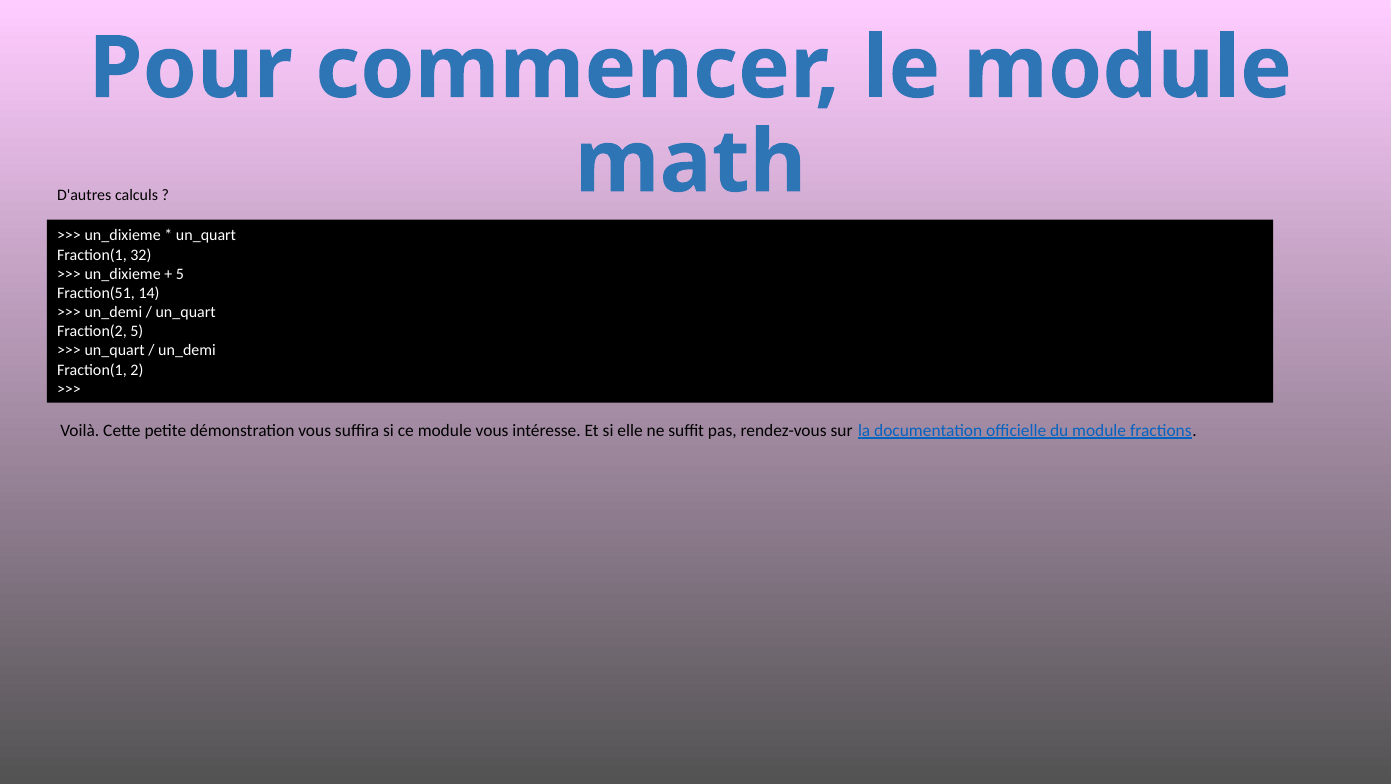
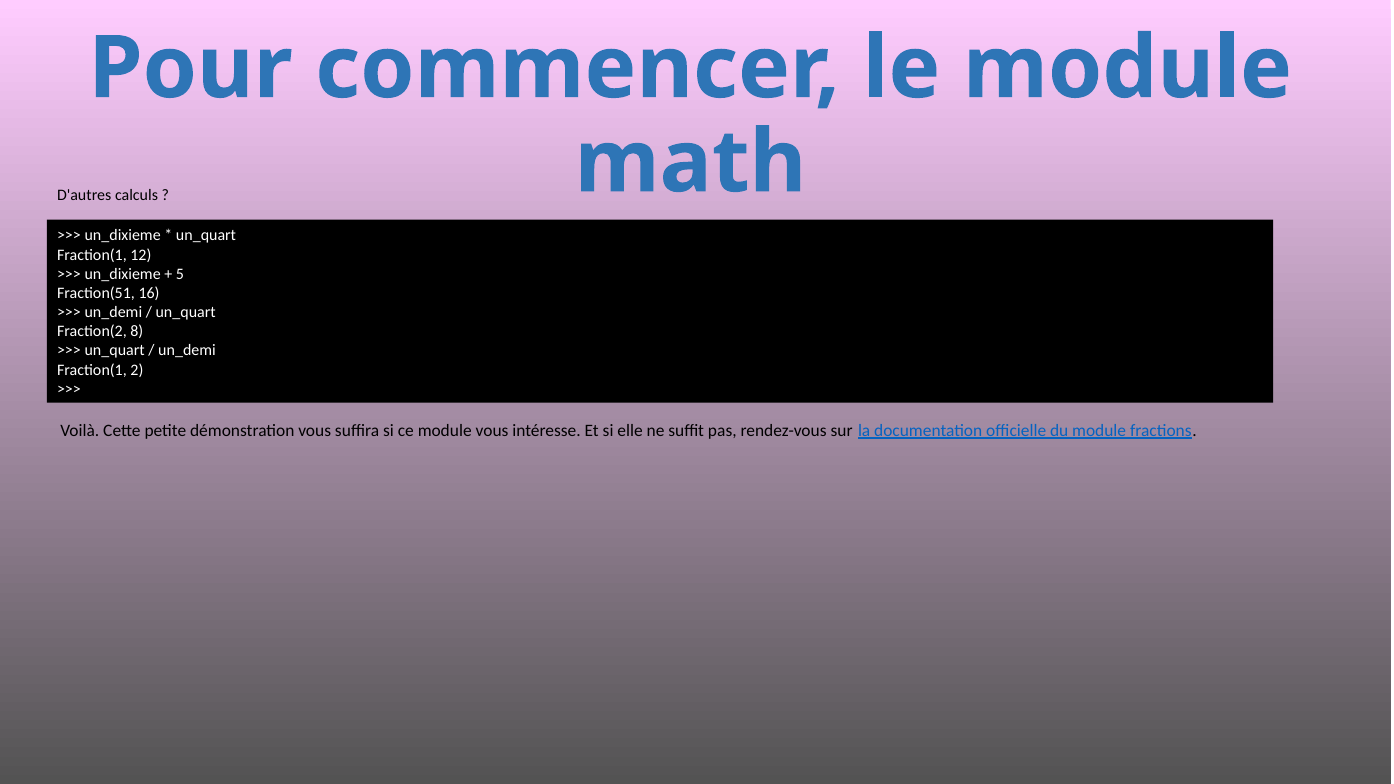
32: 32 -> 12
14: 14 -> 16
Fraction(2 5: 5 -> 8
